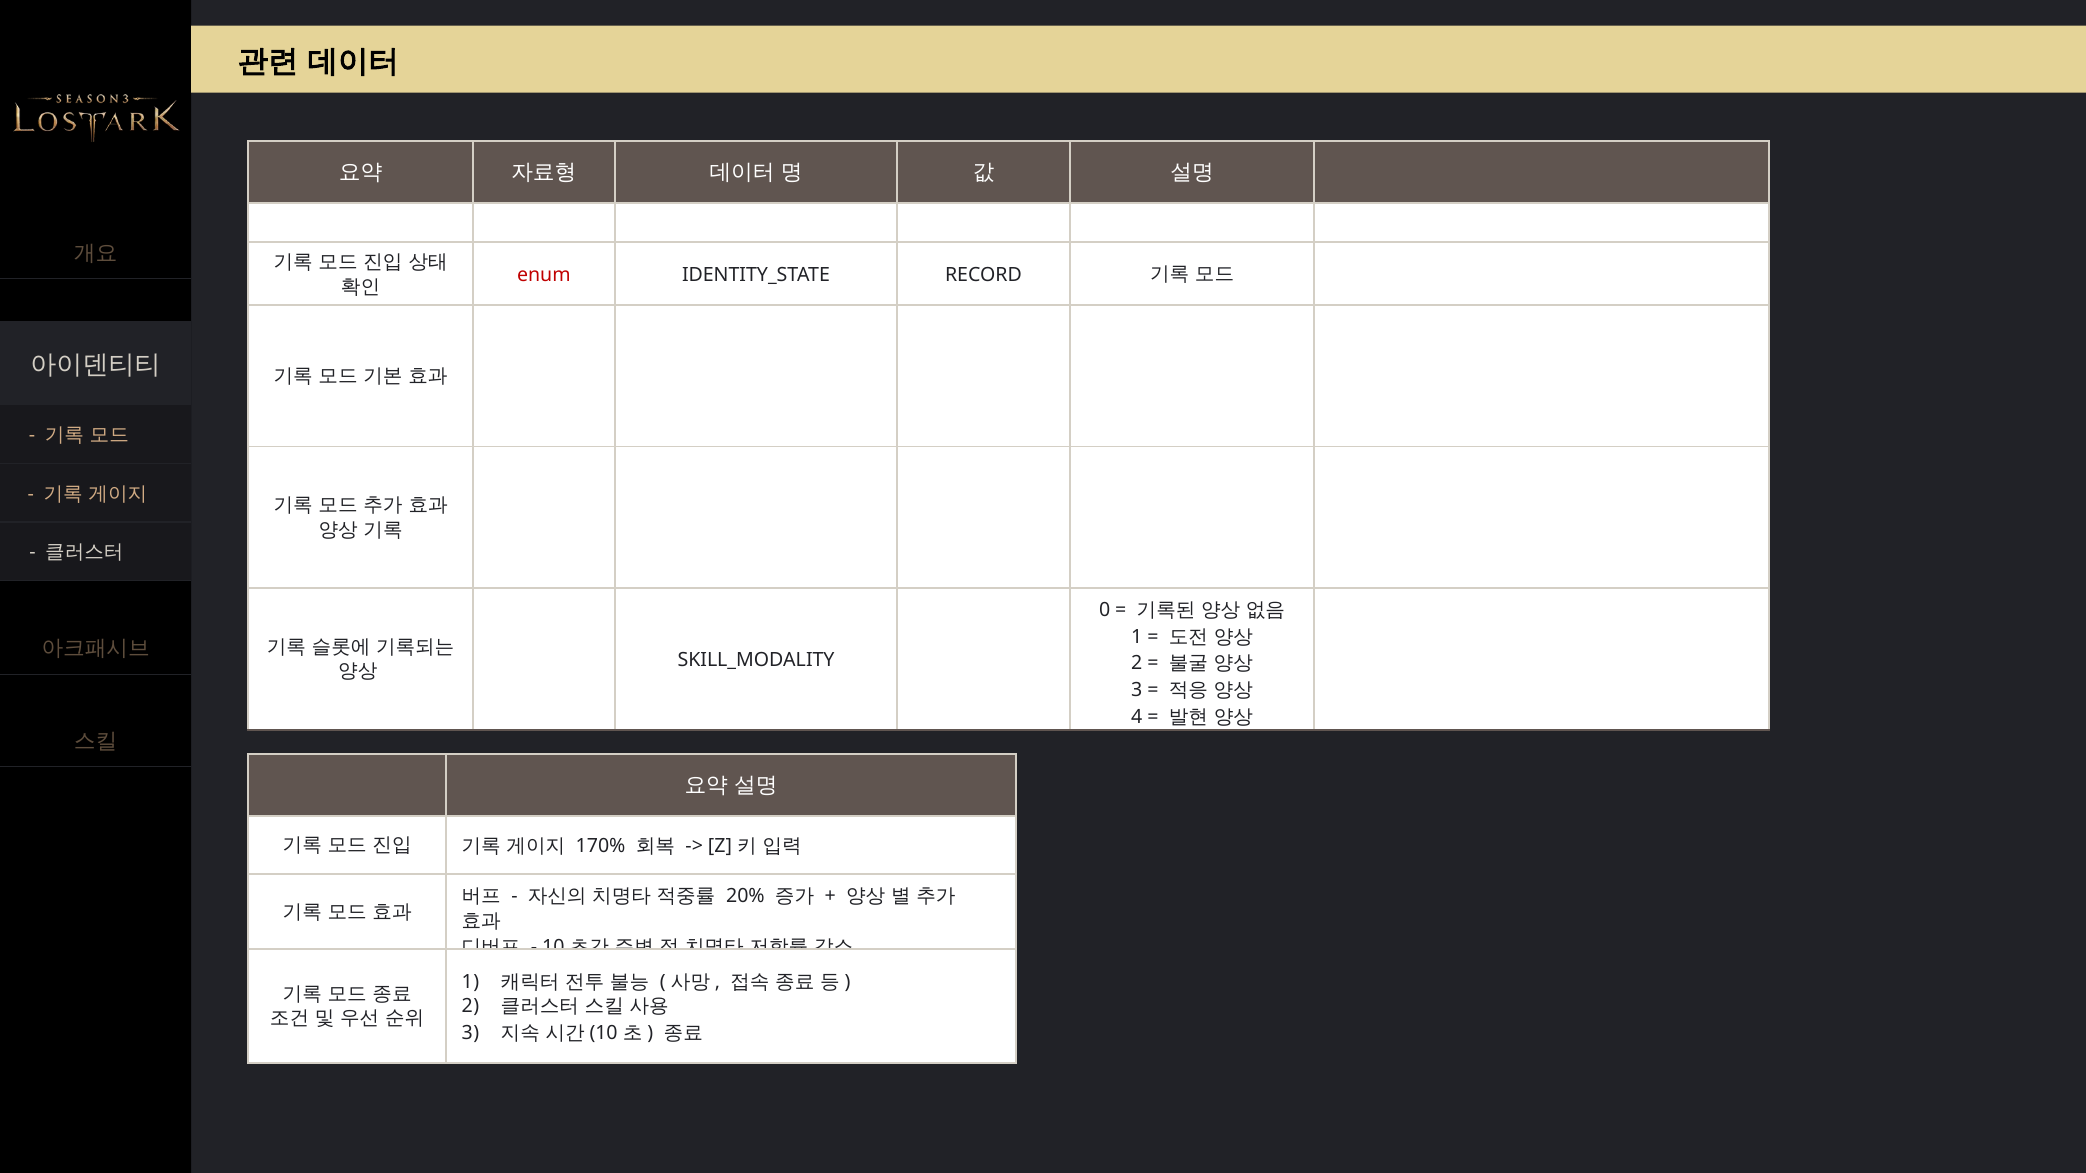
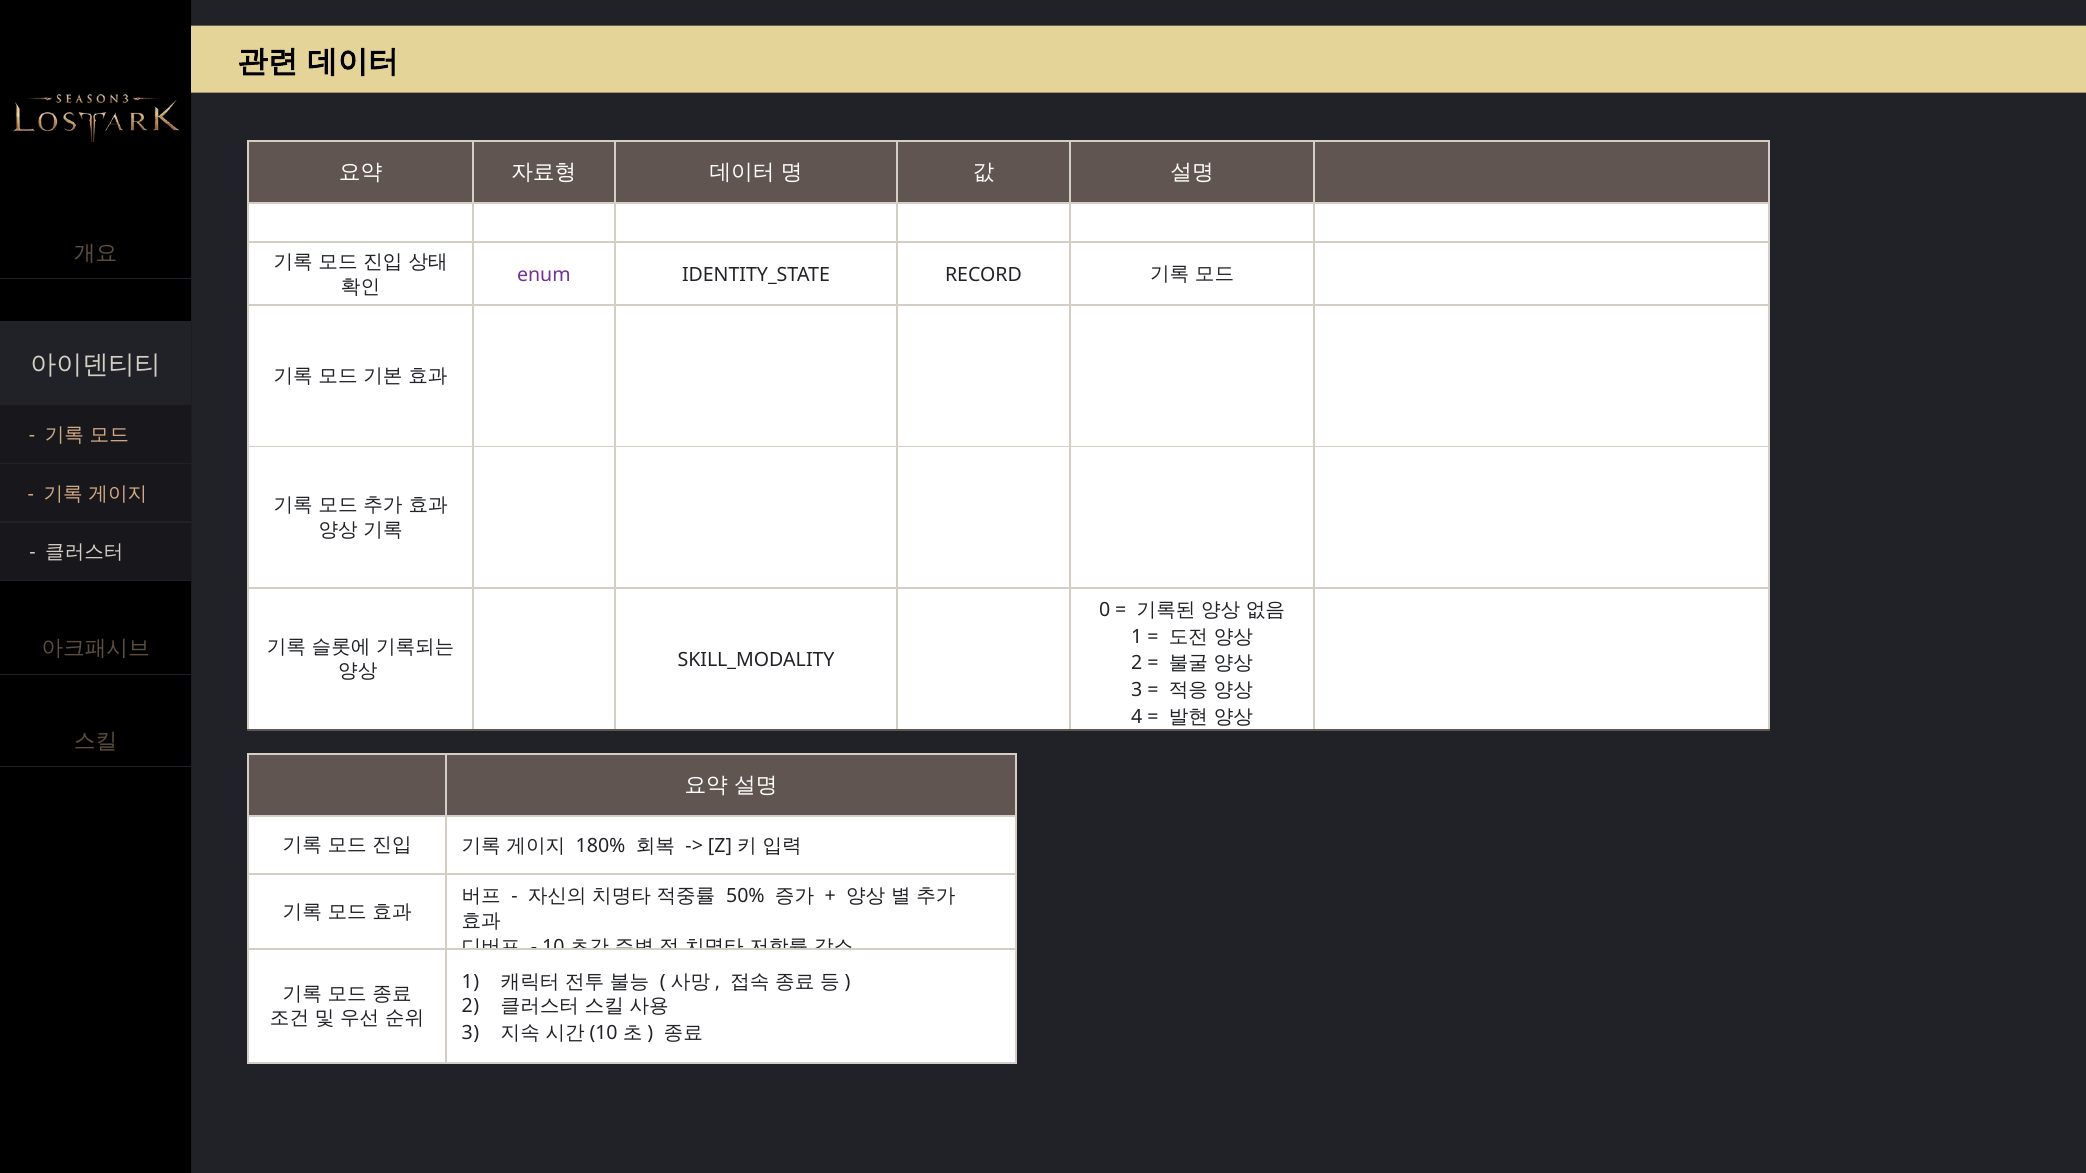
enum colour: red -> purple
170%: 170% -> 180%
20%: 20% -> 50%
